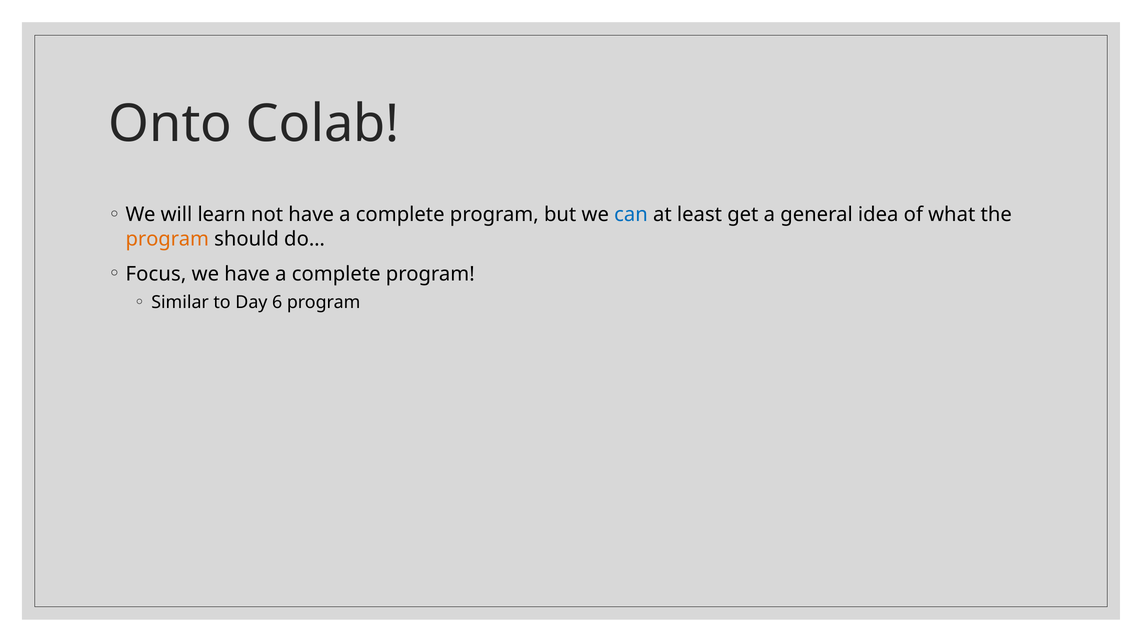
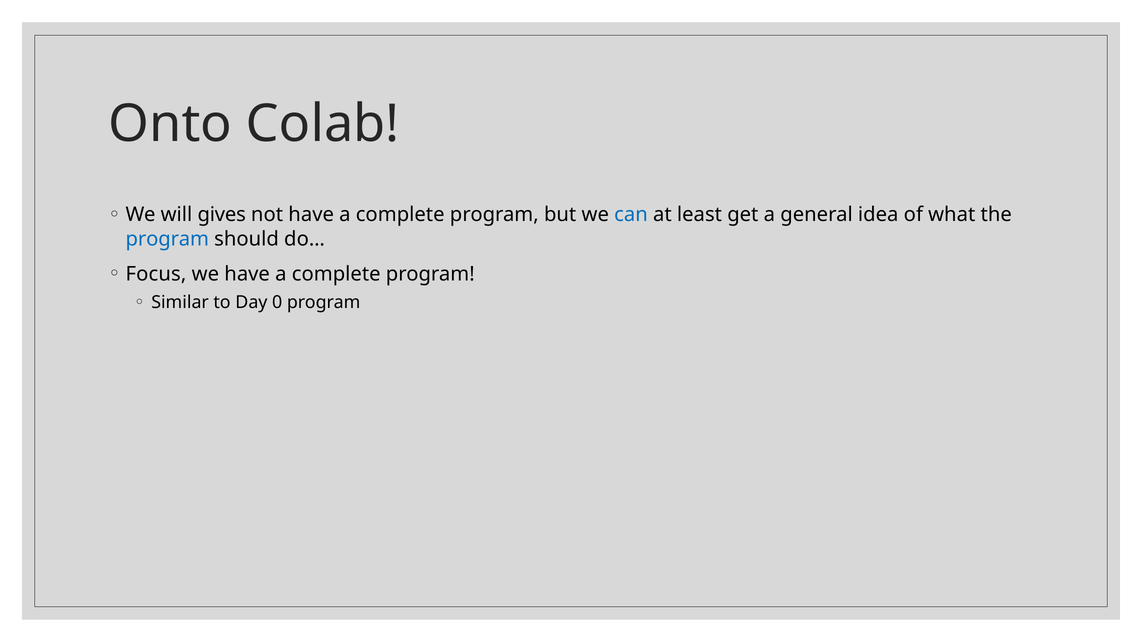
learn: learn -> gives
program at (167, 239) colour: orange -> blue
6: 6 -> 0
